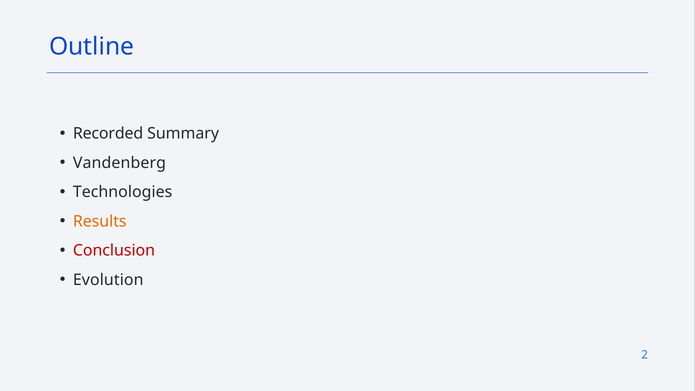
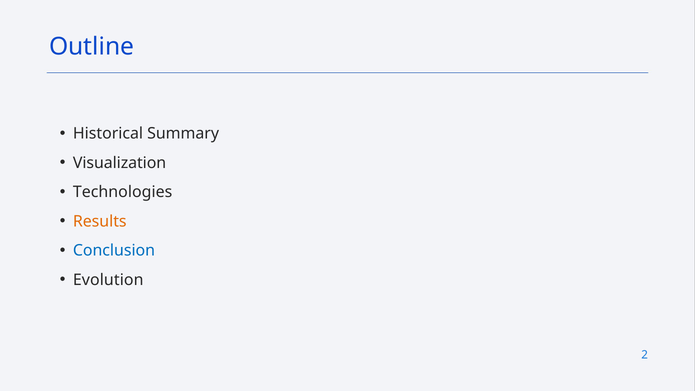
Recorded: Recorded -> Historical
Vandenberg: Vandenberg -> Visualization
Conclusion colour: red -> blue
